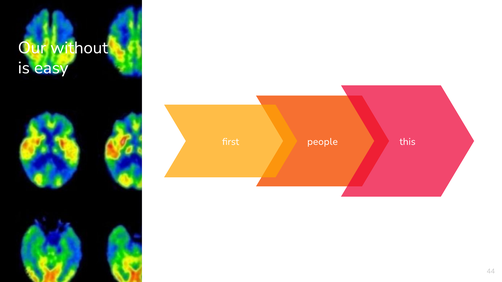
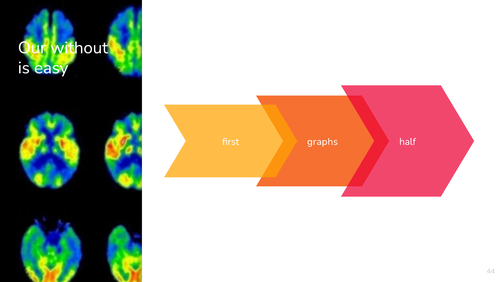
people: people -> graphs
this: this -> half
